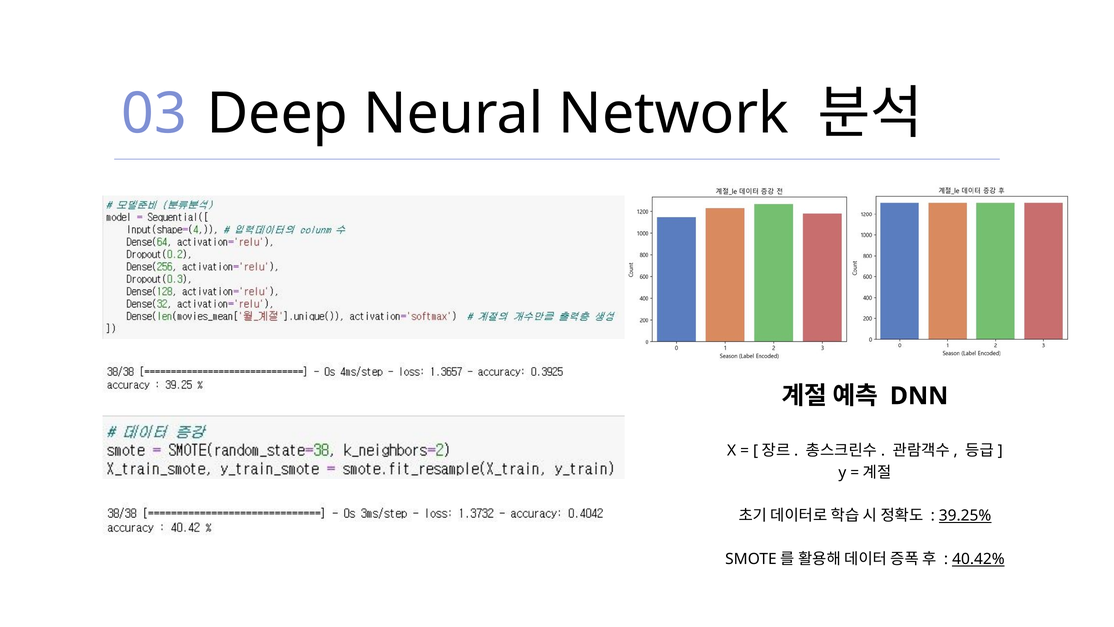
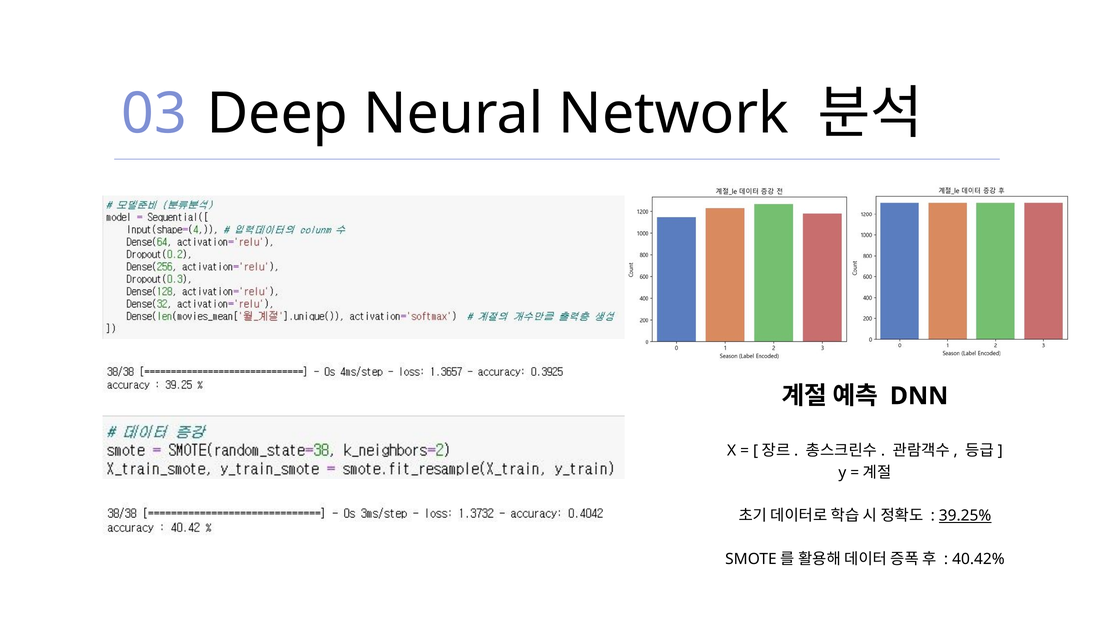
40.42% underline: present -> none
